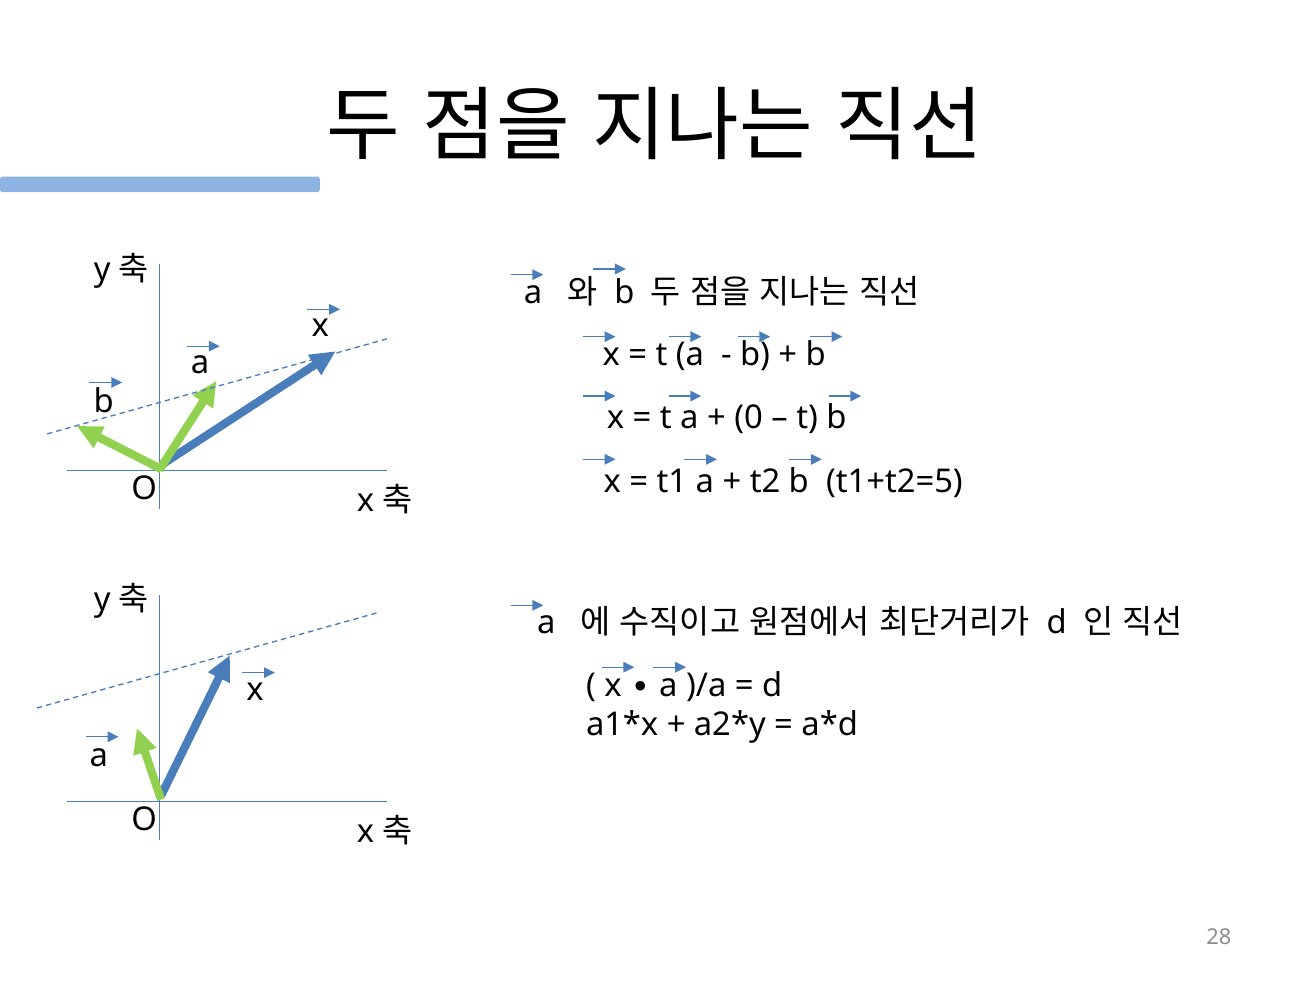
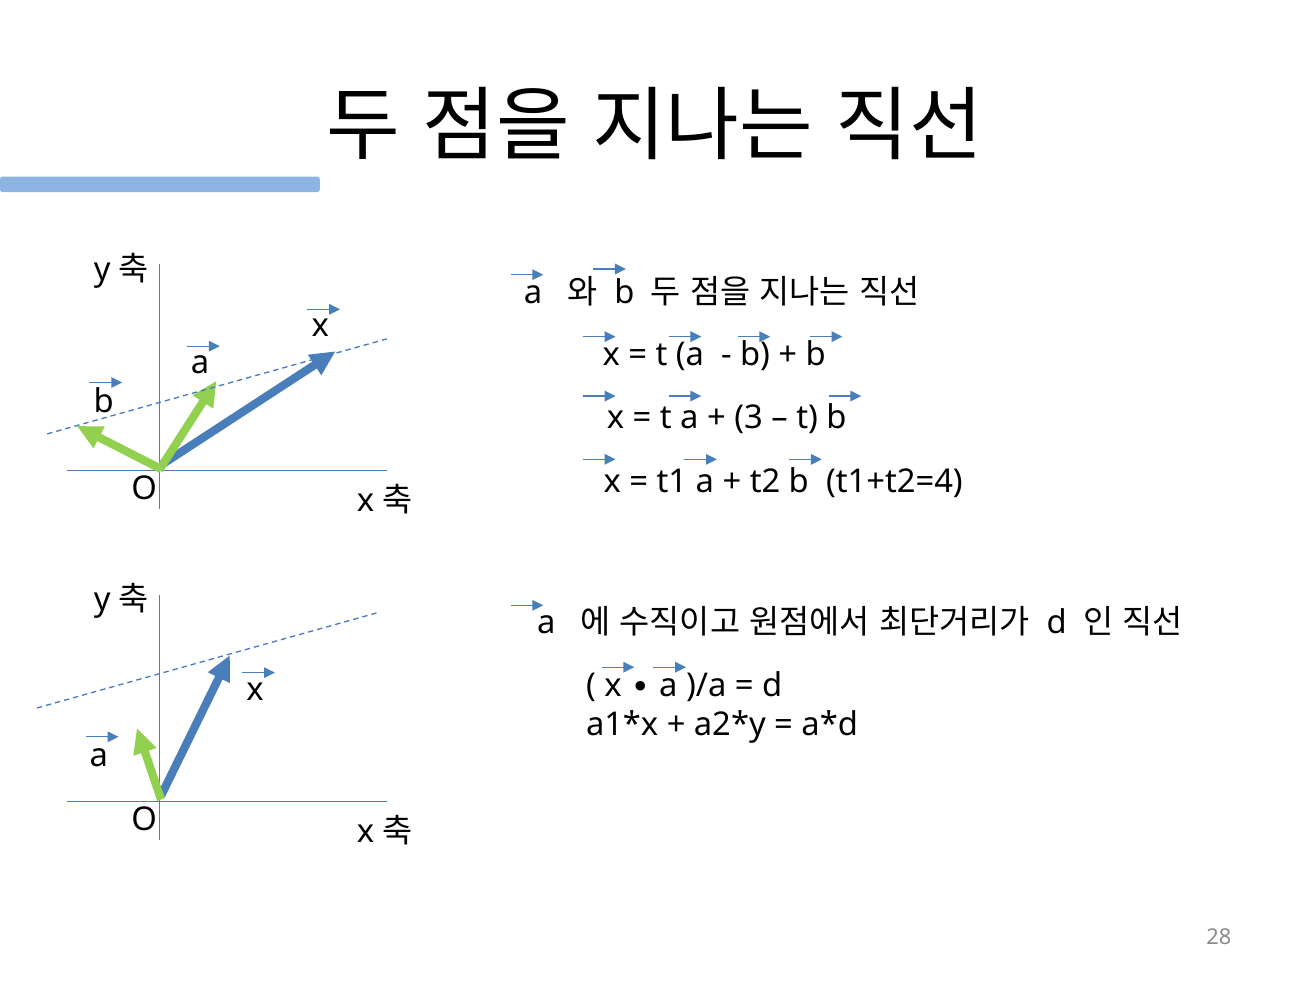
0: 0 -> 3
t1+t2=5: t1+t2=5 -> t1+t2=4
